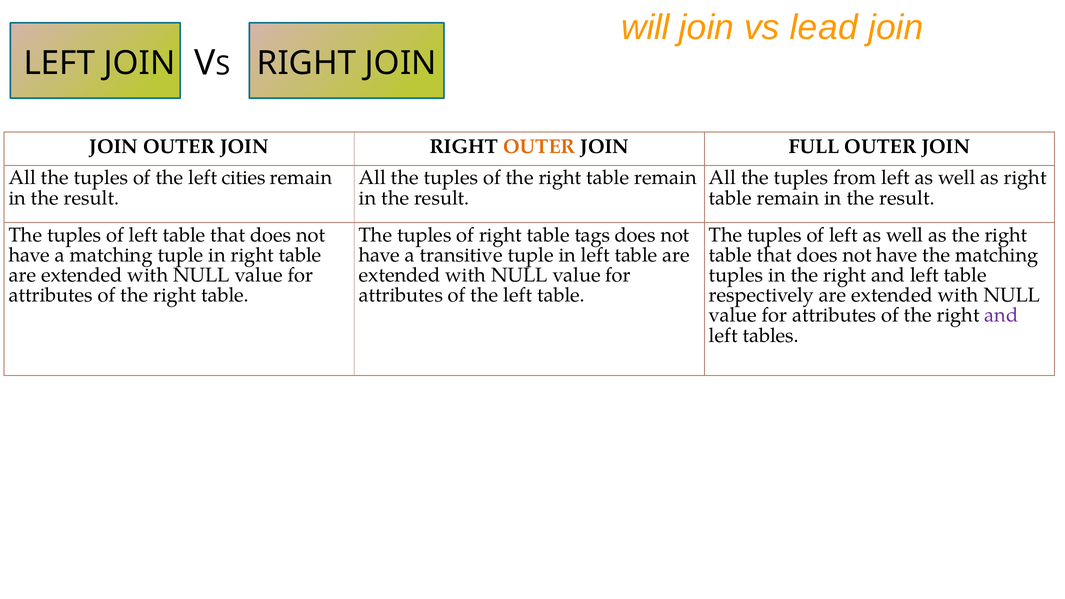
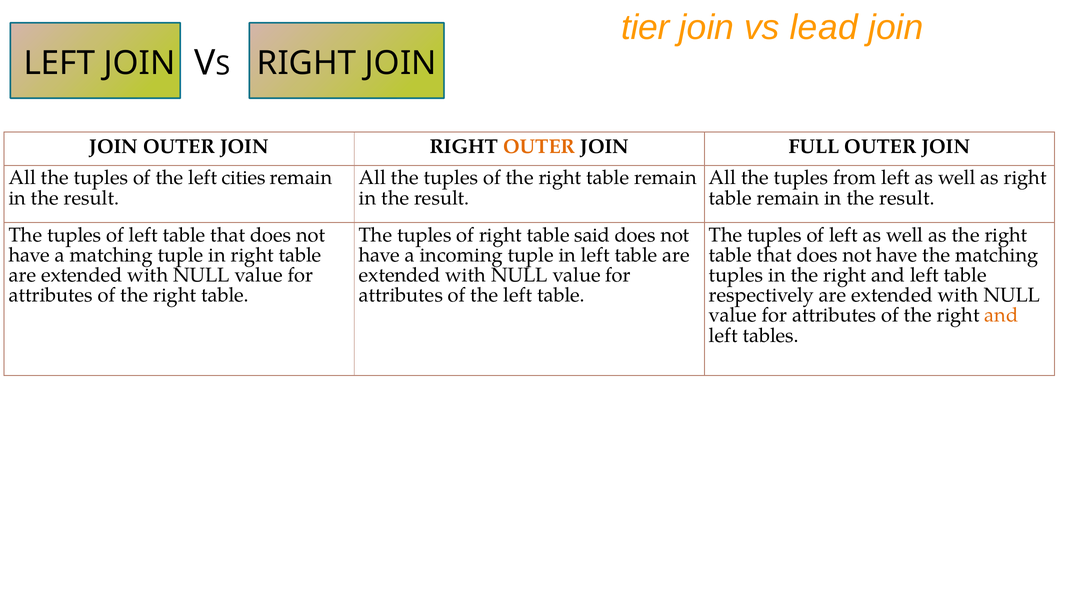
will: will -> tier
tags: tags -> said
transitive: transitive -> incoming
and at (1001, 315) colour: purple -> orange
